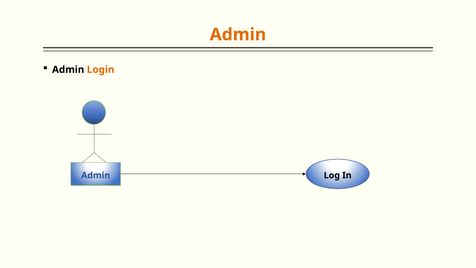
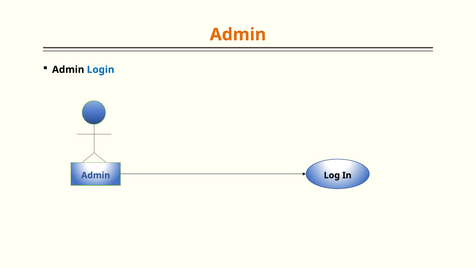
Login colour: orange -> blue
